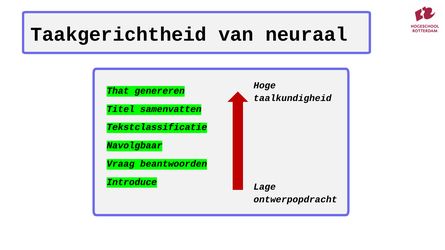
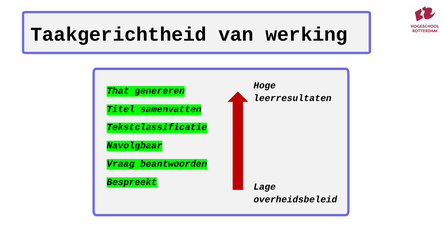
neuraal: neuraal -> werking
taalkundigheid: taalkundigheid -> leerresultaten
Introduce: Introduce -> Bespreekt
ontwerpopdracht: ontwerpopdracht -> overheidsbeleid
